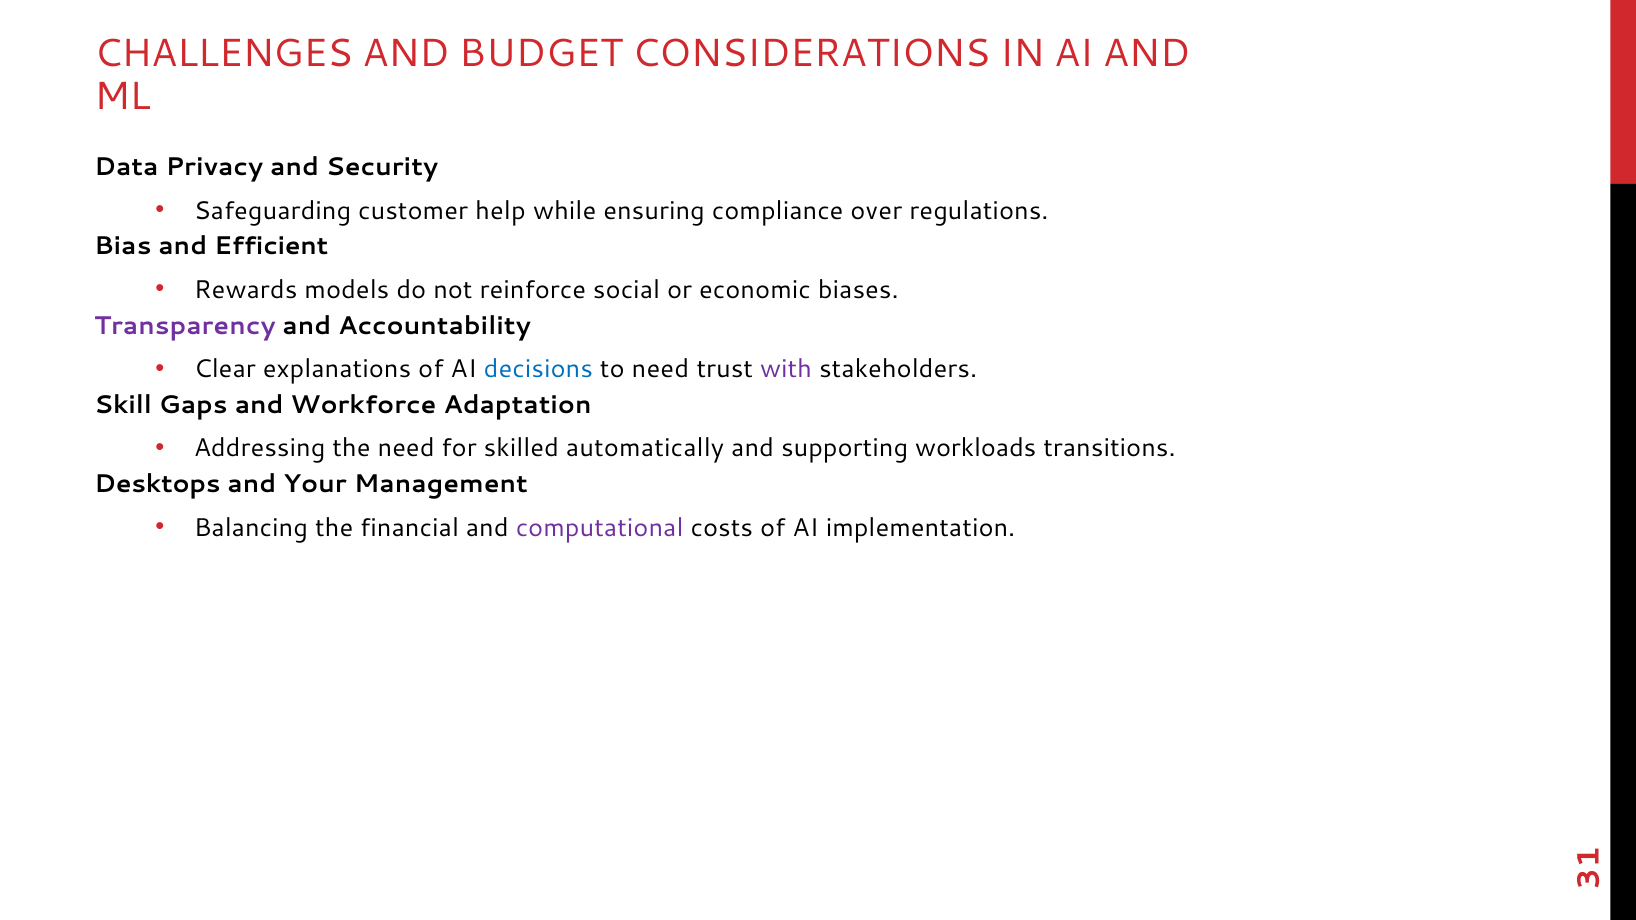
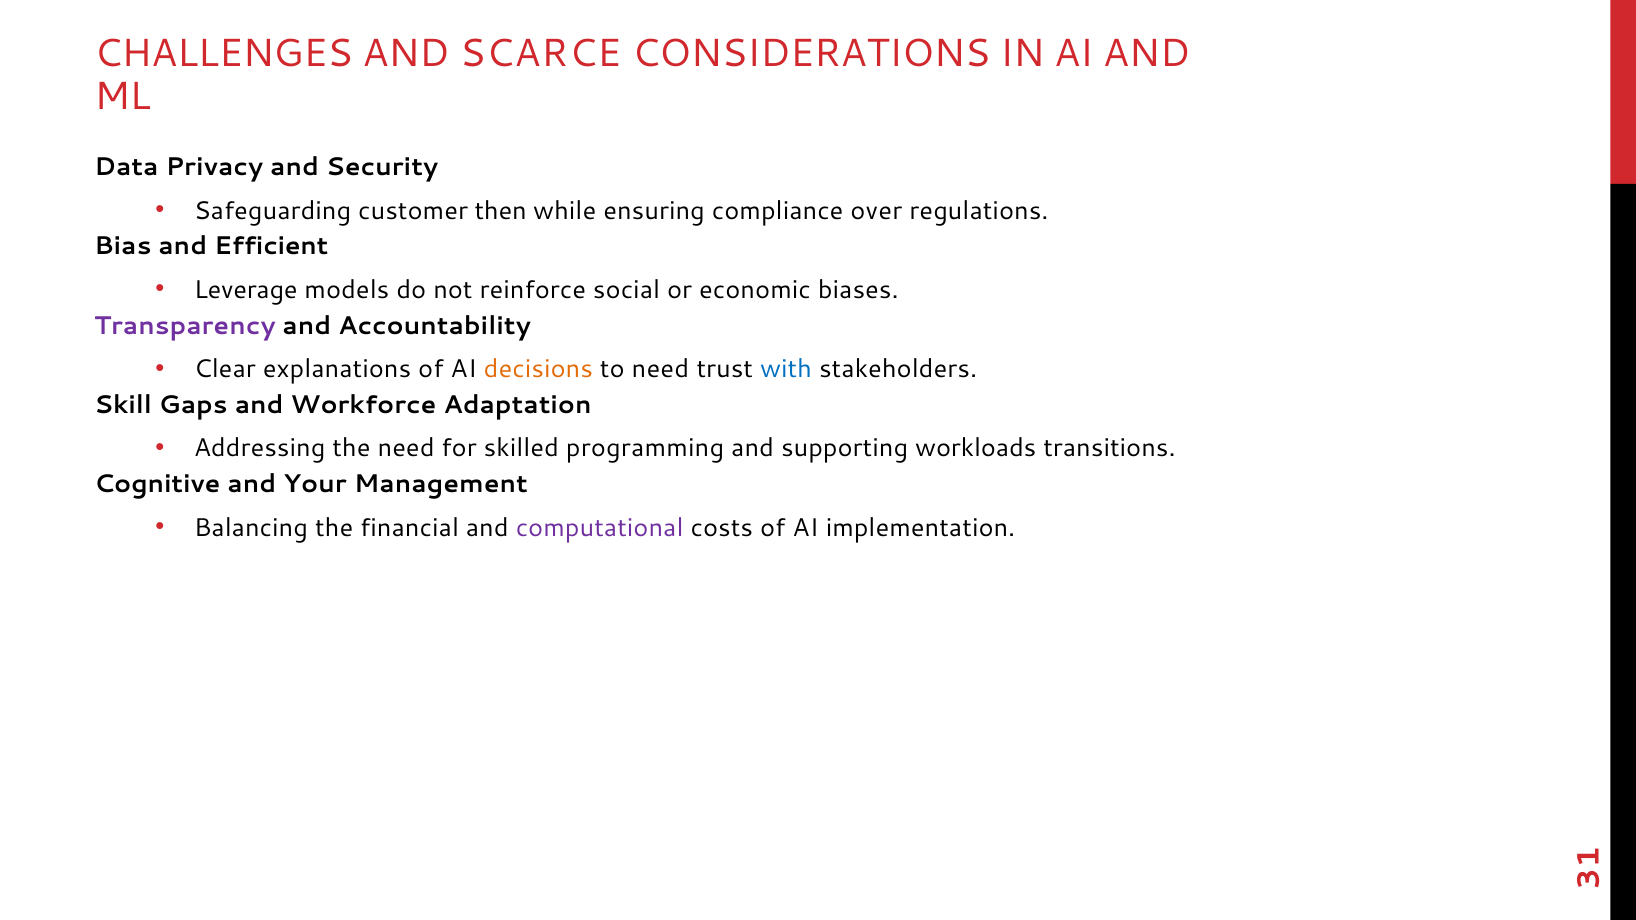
BUDGET: BUDGET -> SCARCE
help: help -> then
Rewards: Rewards -> Leverage
decisions colour: blue -> orange
with colour: purple -> blue
automatically: automatically -> programming
Desktops: Desktops -> Cognitive
